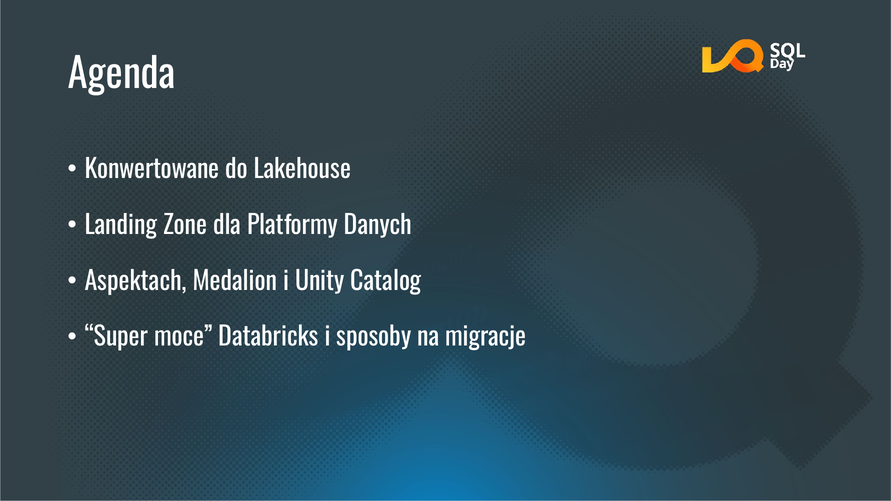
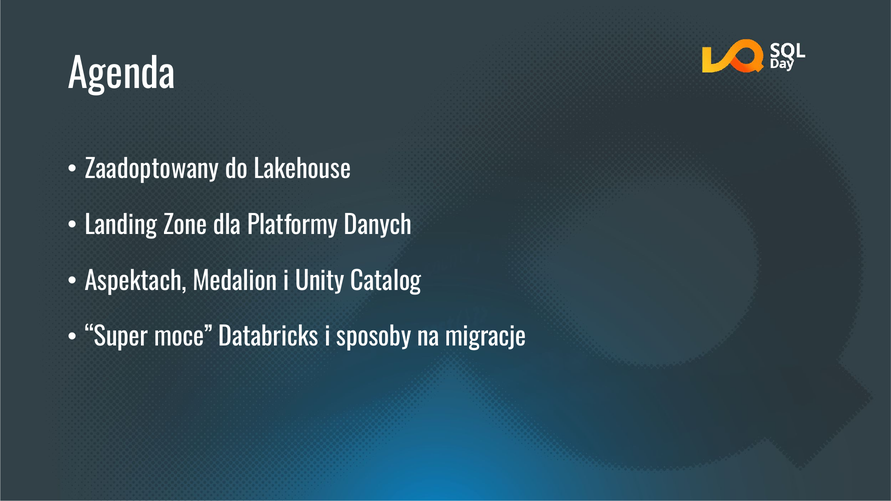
Konwertowane: Konwertowane -> Zaadoptowany
